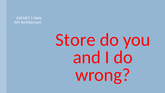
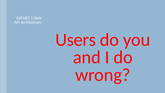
Store: Store -> Users
